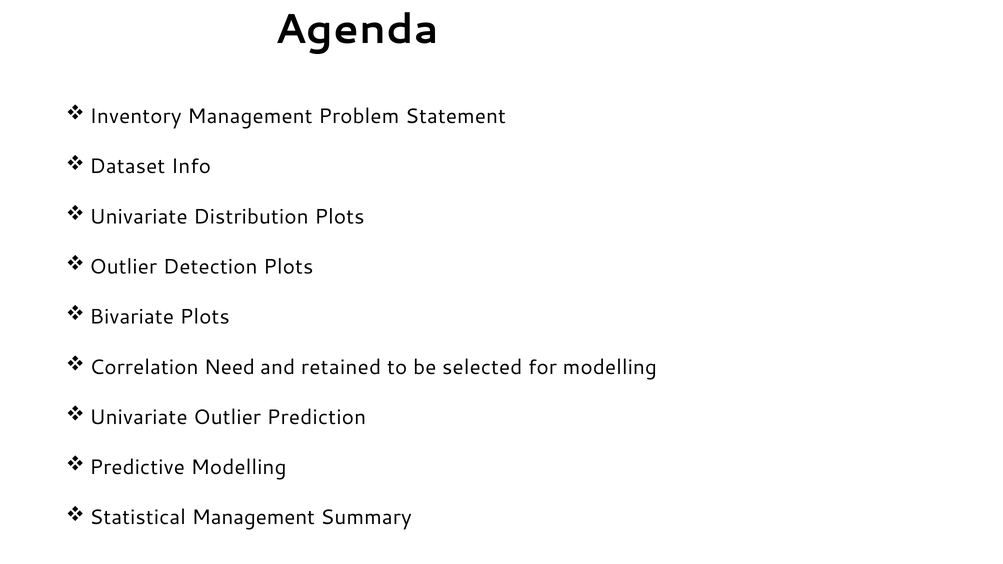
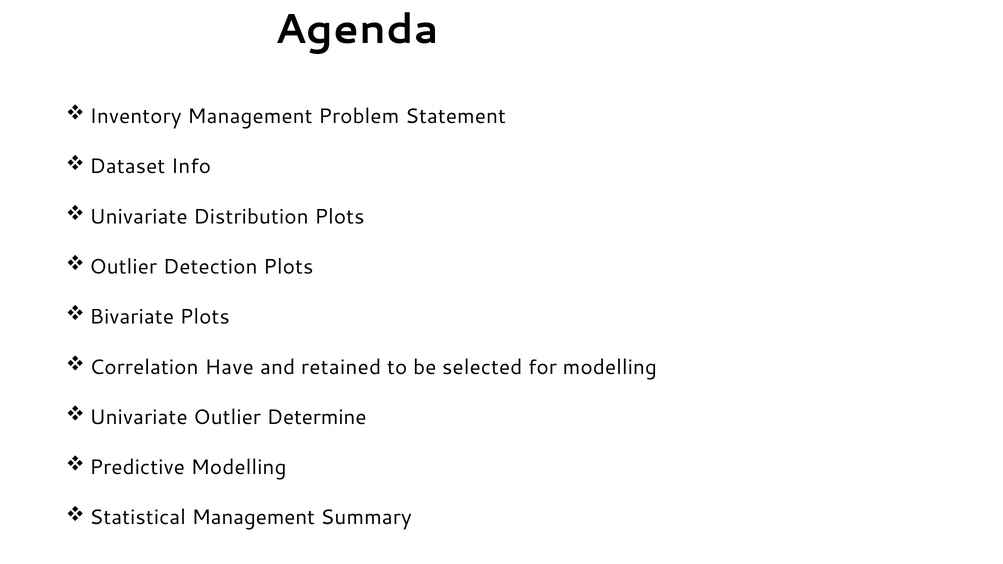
Need: Need -> Have
Prediction: Prediction -> Determine
